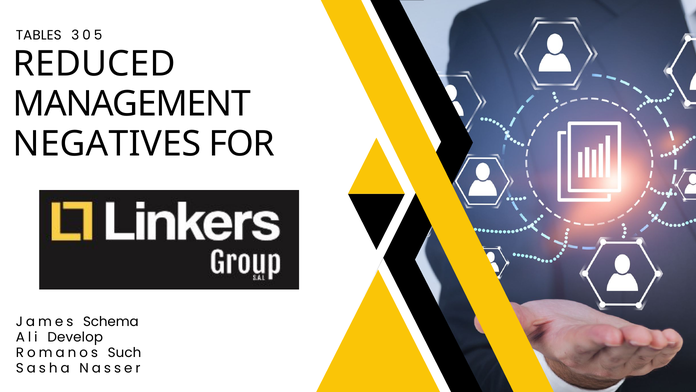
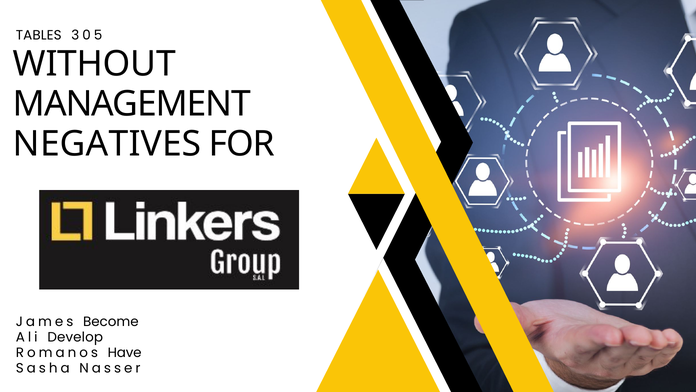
REDUCED: REDUCED -> WITHOUT
Schema: Schema -> Become
Such: Such -> Have
